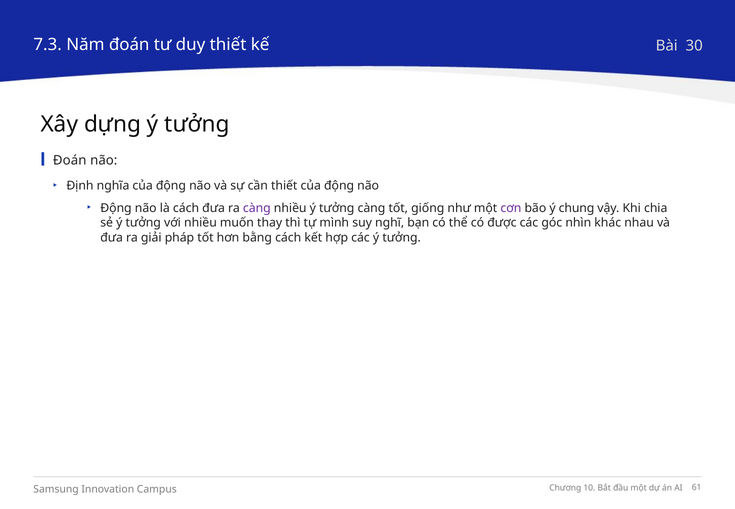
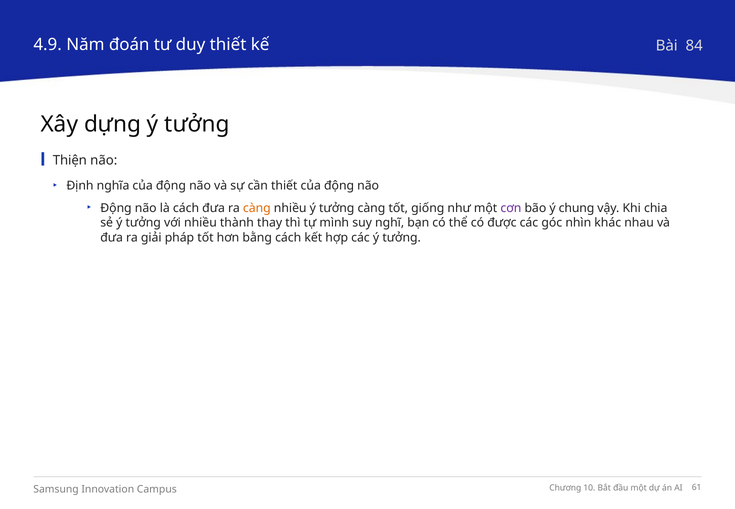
7.3: 7.3 -> 4.9
30: 30 -> 84
Đoán at (70, 160): Đoán -> Thiện
càng at (257, 208) colour: purple -> orange
muốn: muốn -> thành
